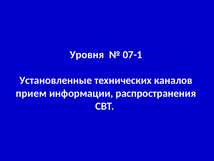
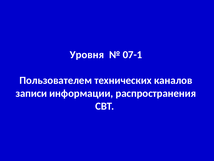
Установленные: Установленные -> Пользователем
прием: прием -> записи
